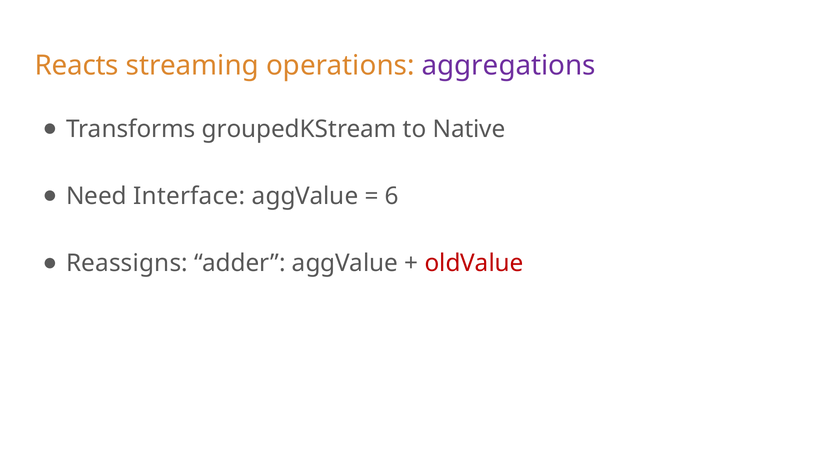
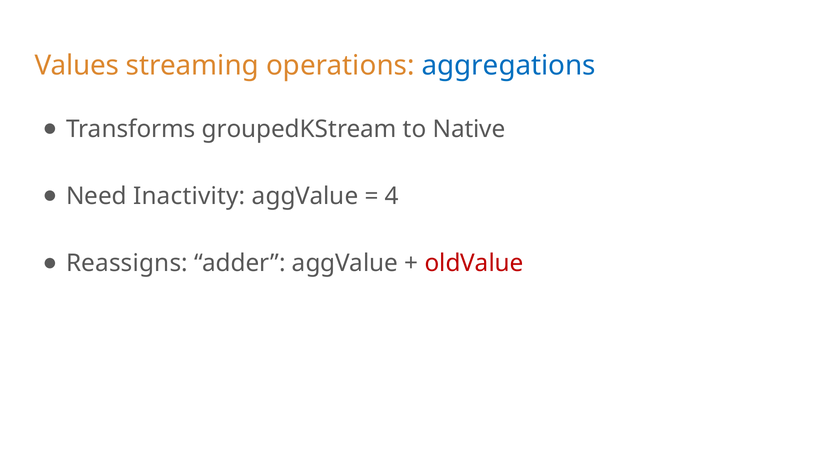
Reacts: Reacts -> Values
aggregations colour: purple -> blue
Interface: Interface -> Inactivity
6: 6 -> 4
